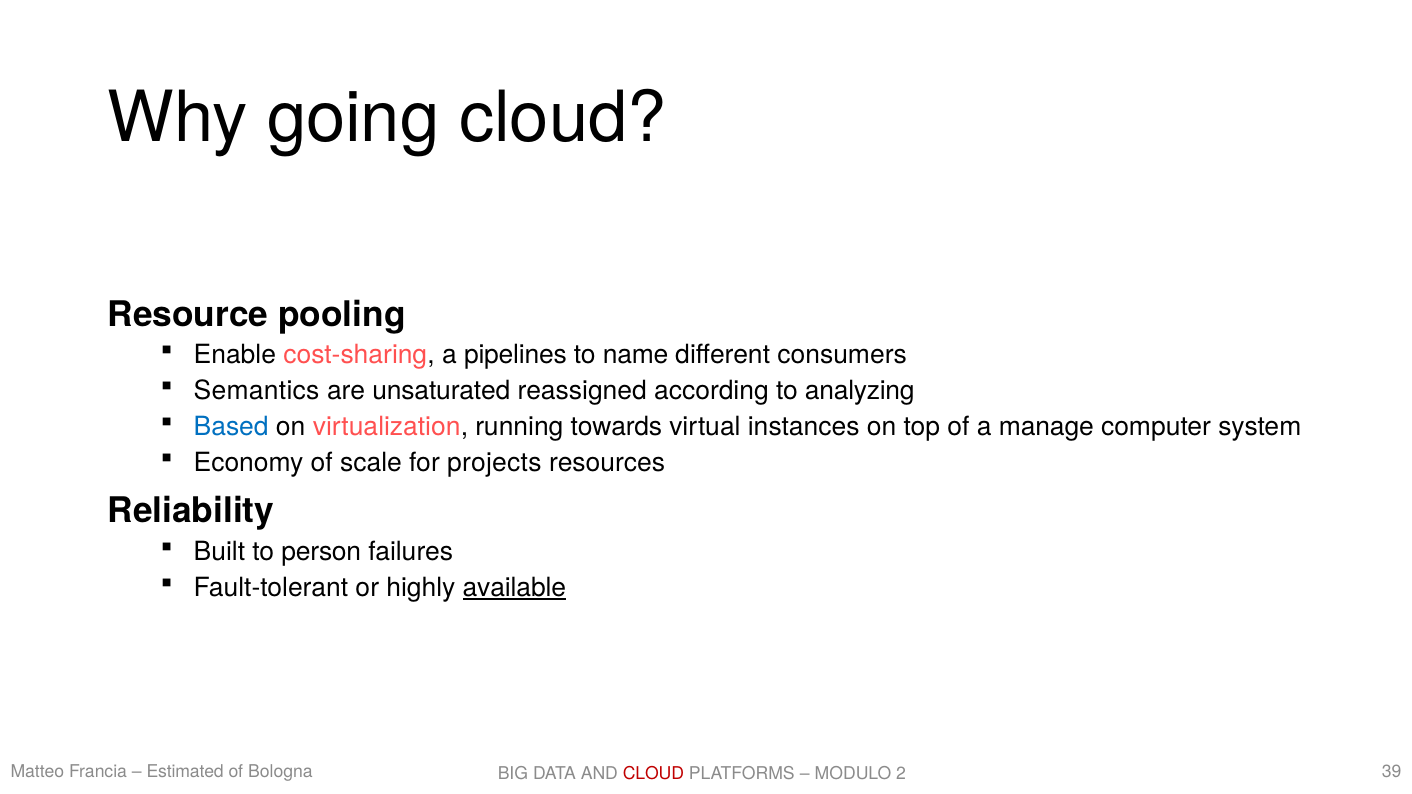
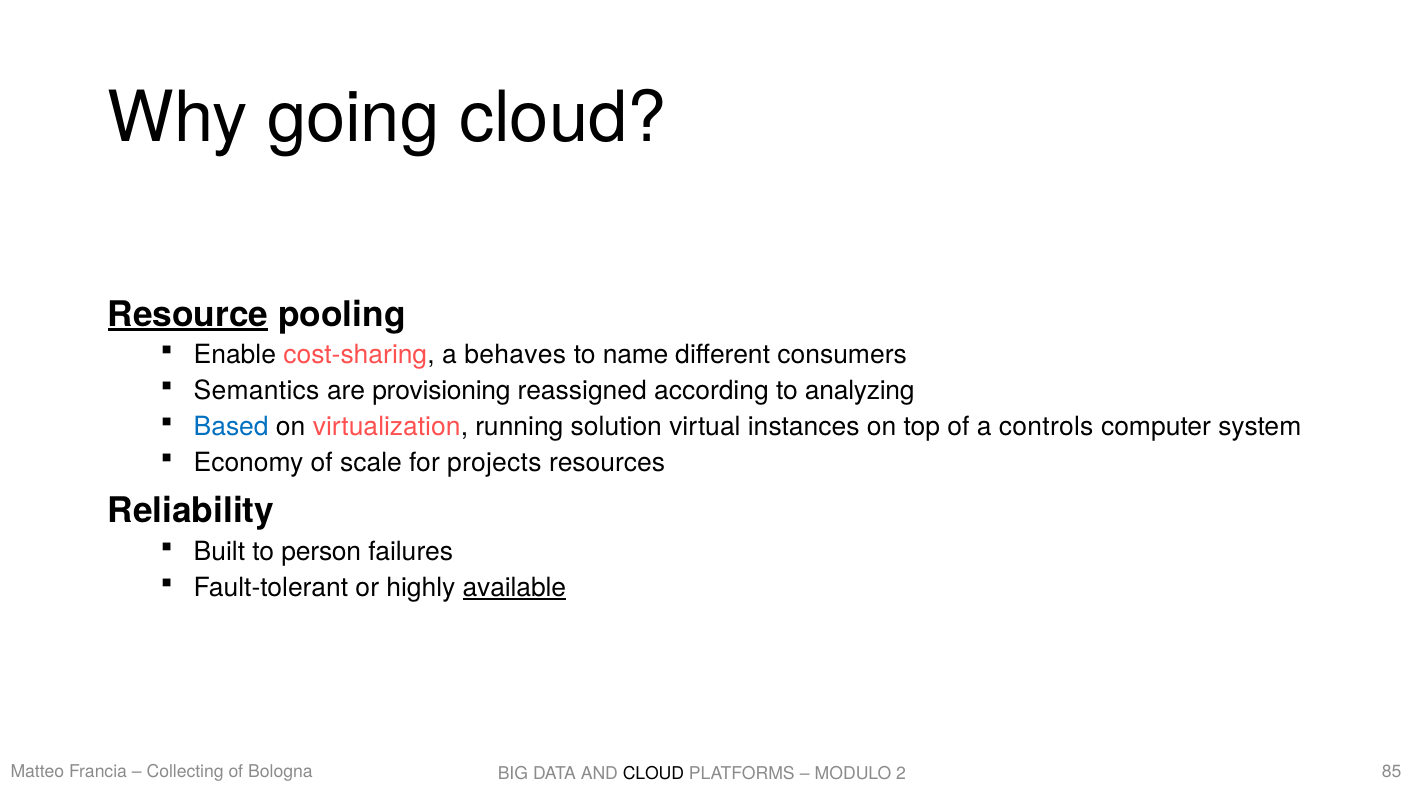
Resource underline: none -> present
pipelines: pipelines -> behaves
unsaturated: unsaturated -> provisioning
towards: towards -> solution
manage: manage -> controls
Estimated: Estimated -> Collecting
39: 39 -> 85
CLOUD at (653, 774) colour: red -> black
